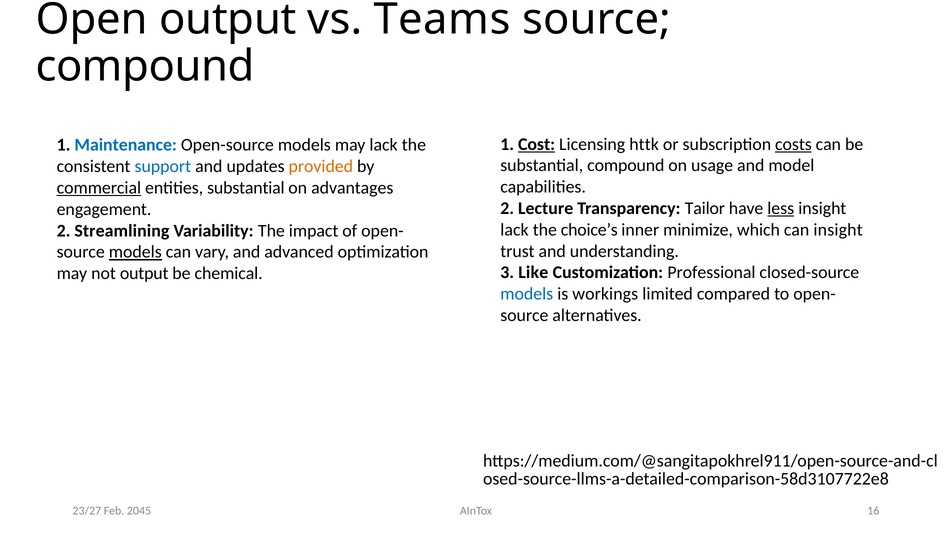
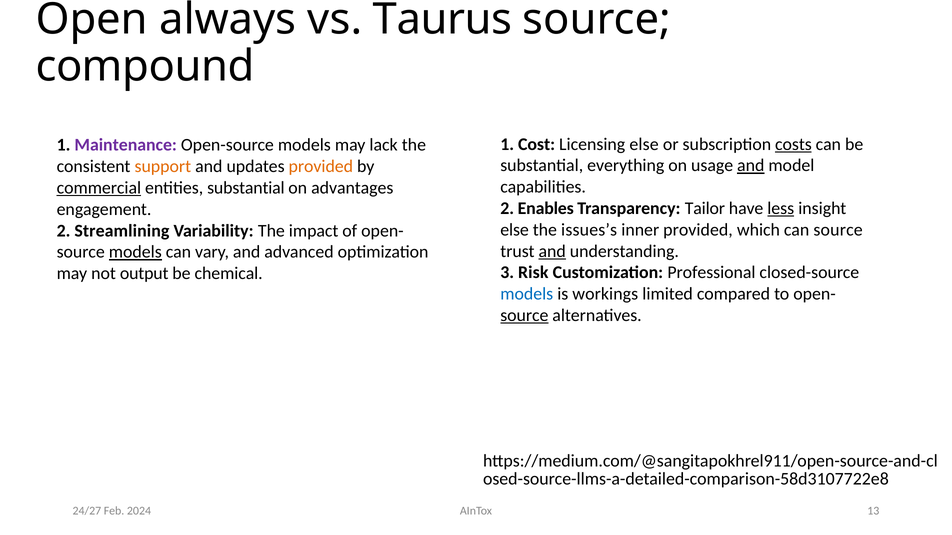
Open output: output -> always
Teams: Teams -> Taurus
Cost underline: present -> none
Licensing httk: httk -> else
Maintenance colour: blue -> purple
substantial compound: compound -> everything
and at (751, 166) underline: none -> present
support colour: blue -> orange
Lecture: Lecture -> Enables
lack at (514, 230): lack -> else
choice’s: choice’s -> issues’s
inner minimize: minimize -> provided
can insight: insight -> source
and at (552, 251) underline: none -> present
Like: Like -> Risk
source at (524, 316) underline: none -> present
23/27: 23/27 -> 24/27
2045: 2045 -> 2024
16: 16 -> 13
